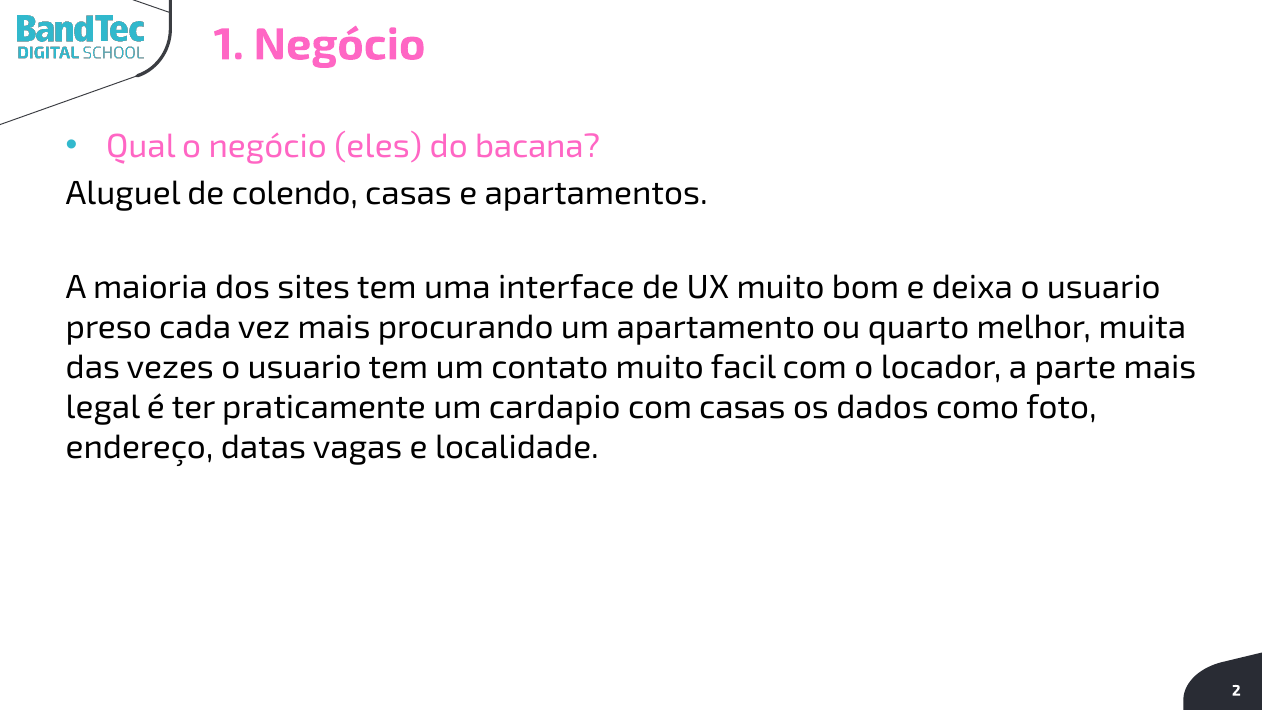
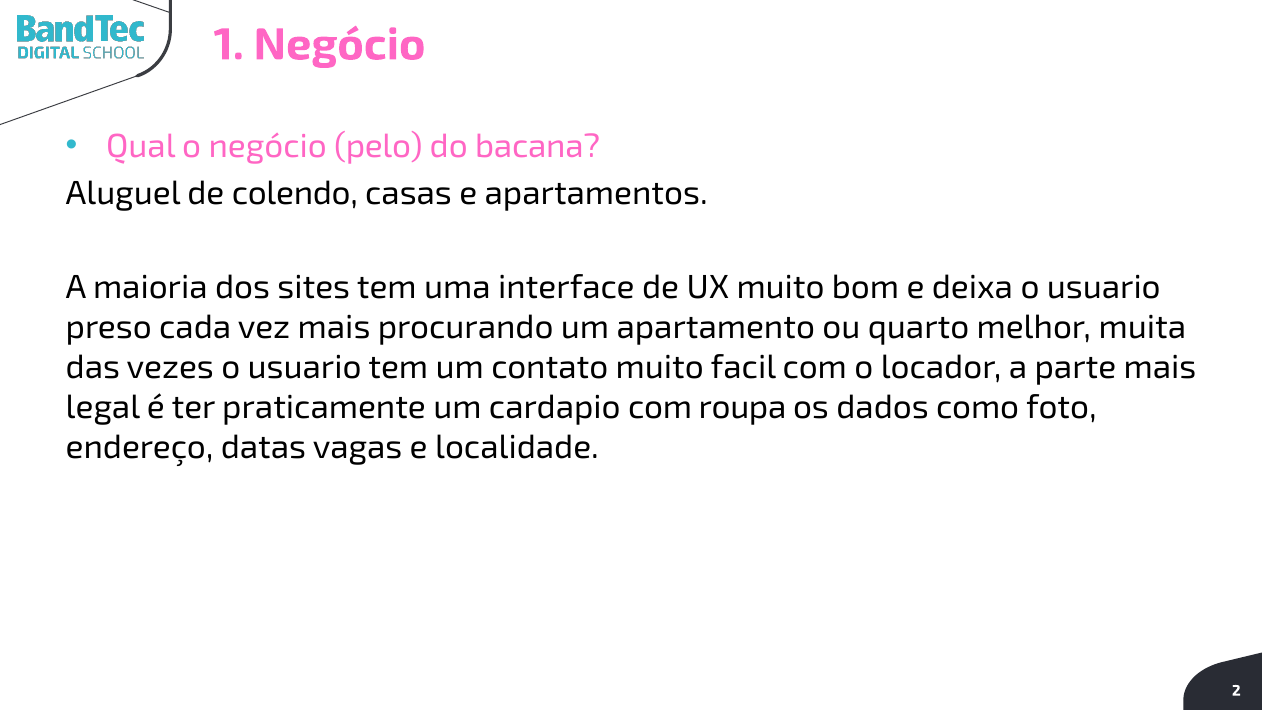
eles: eles -> pelo
com casas: casas -> roupa
